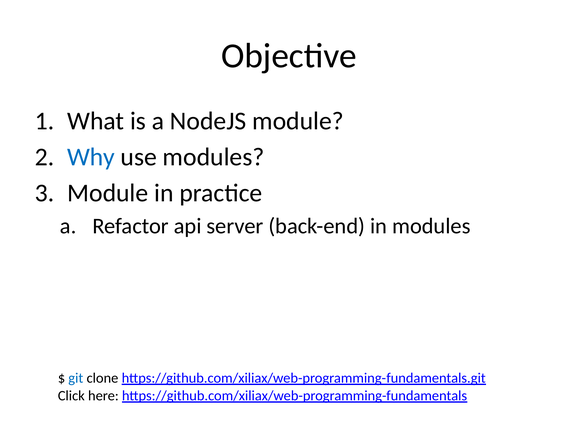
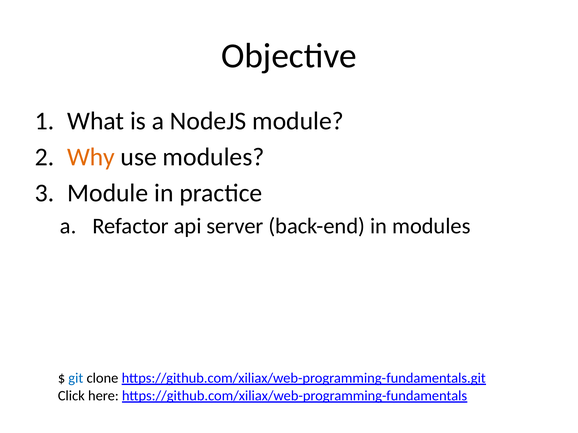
Why colour: blue -> orange
